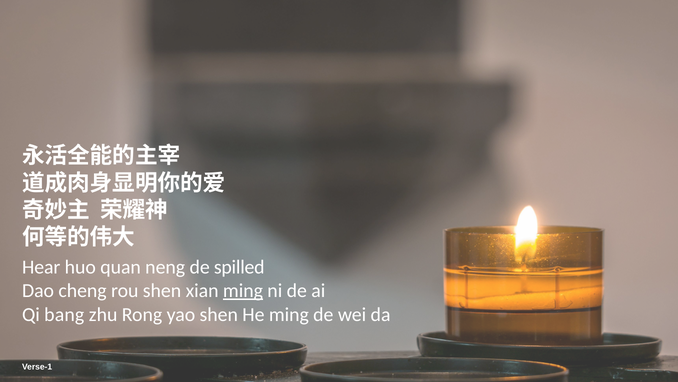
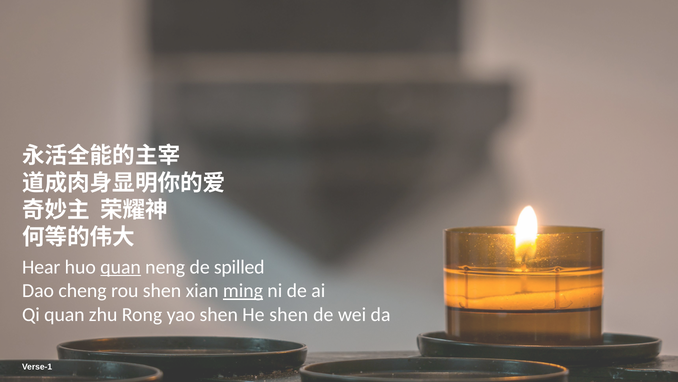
quan at (121, 267) underline: none -> present
Qi bang: bang -> quan
He ming: ming -> shen
